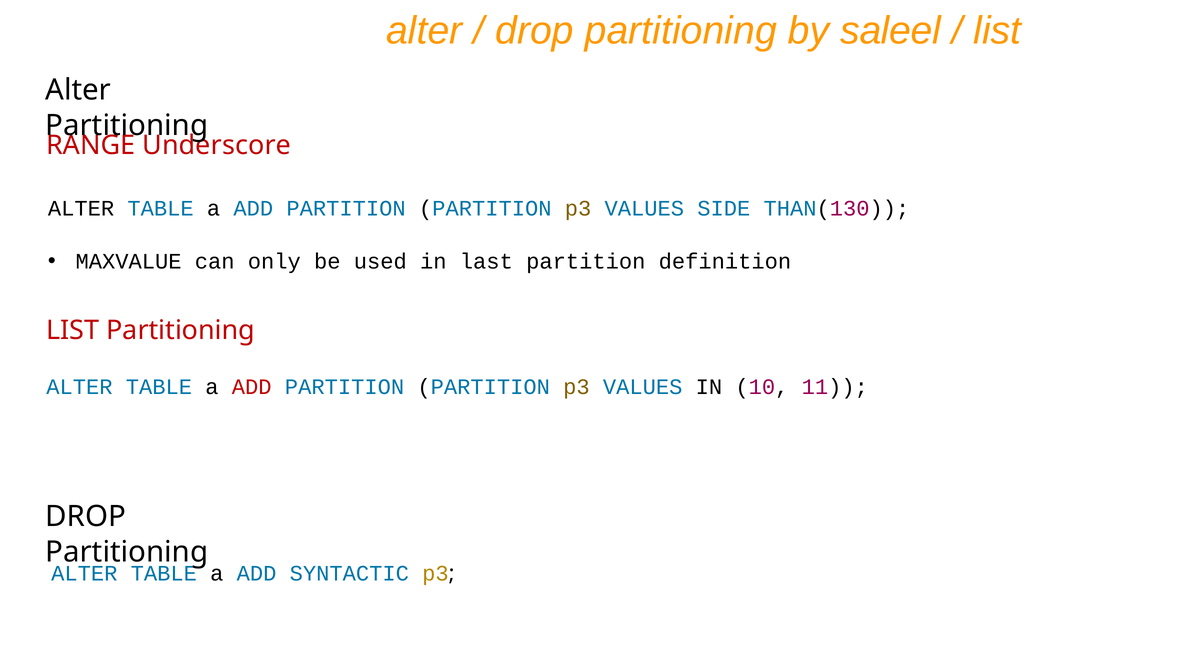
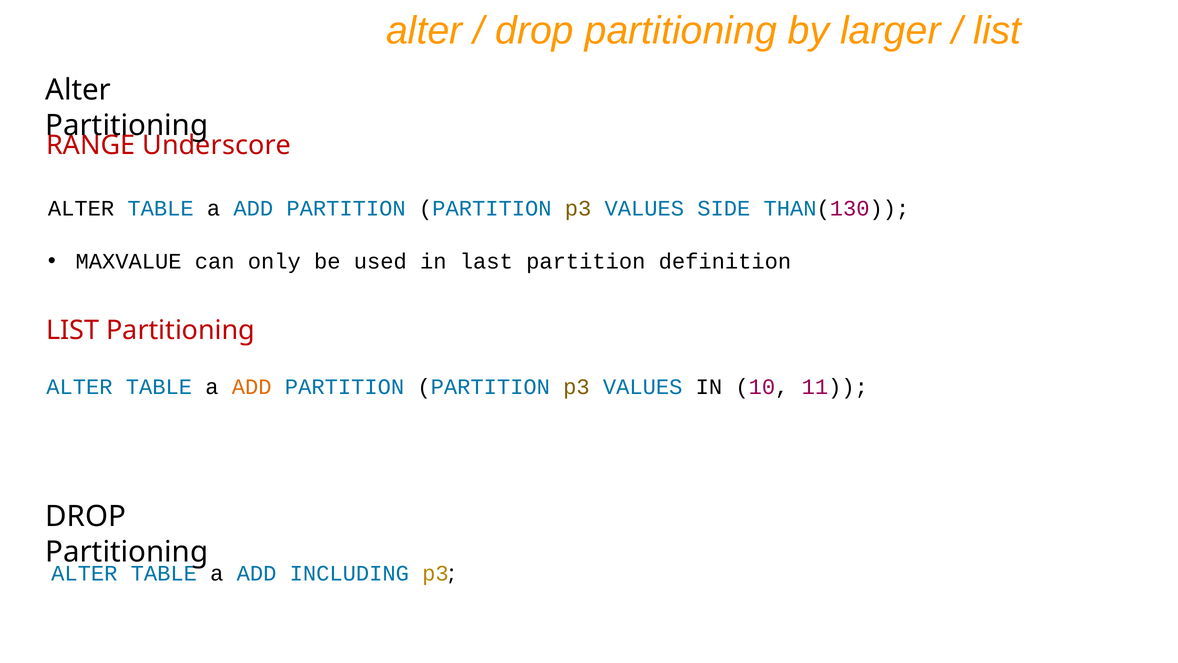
saleel: saleel -> larger
ADD at (252, 387) colour: red -> orange
SYNTACTIC: SYNTACTIC -> INCLUDING
